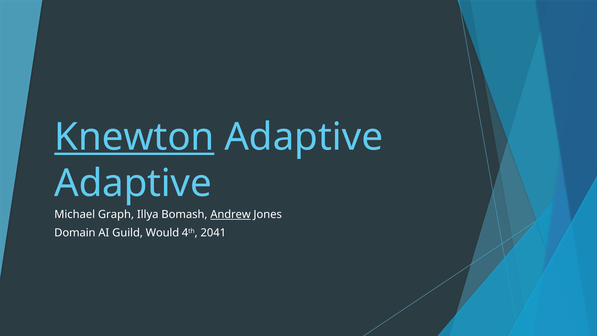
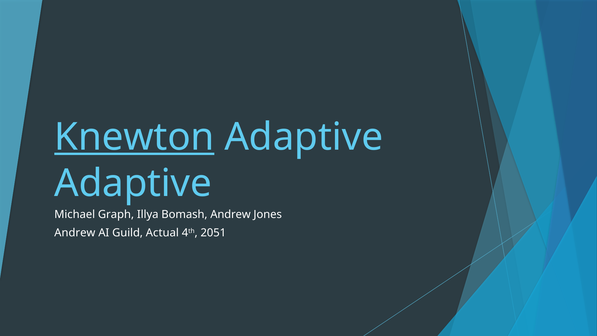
Andrew at (231, 214) underline: present -> none
Domain at (75, 233): Domain -> Andrew
Would: Would -> Actual
2041: 2041 -> 2051
